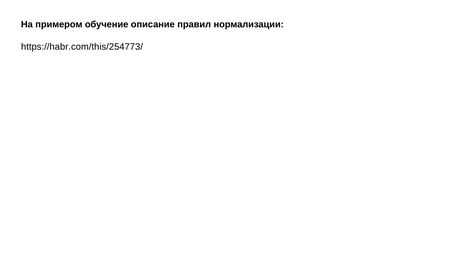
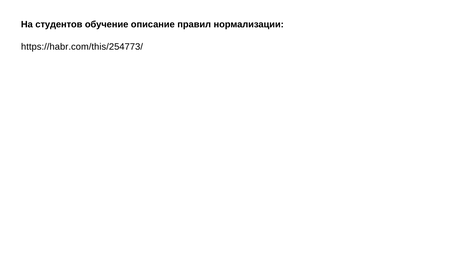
примером: примером -> студентов
